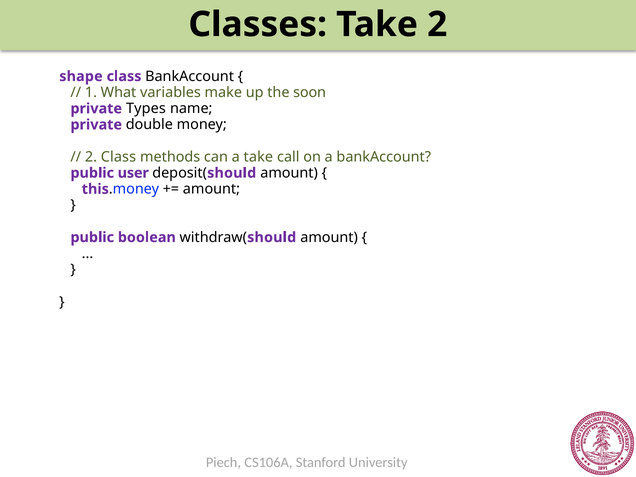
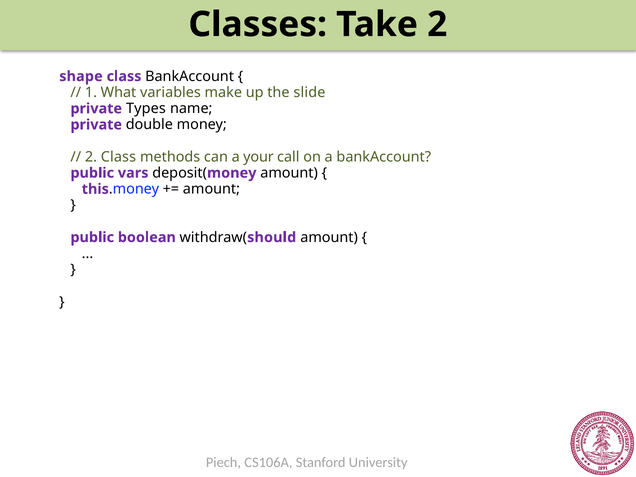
soon: soon -> slide
a take: take -> your
user: user -> vars
should at (232, 173): should -> money
